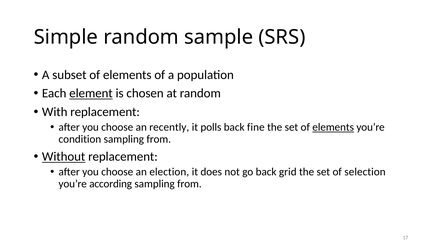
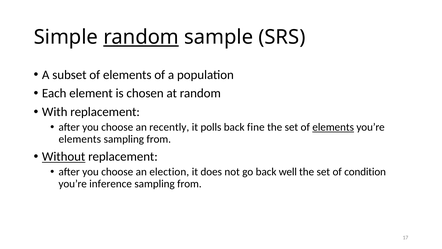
random at (141, 37) underline: none -> present
element underline: present -> none
condition at (80, 139): condition -> elements
grid: grid -> well
selection: selection -> condition
according: according -> inference
